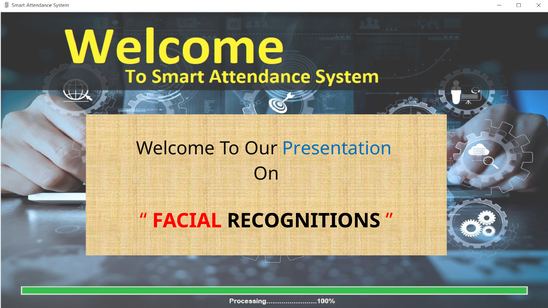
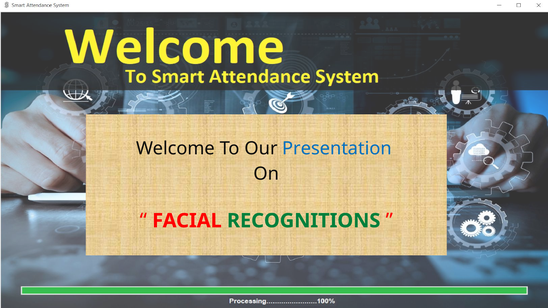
RECOGNITIONS colour: black -> green
